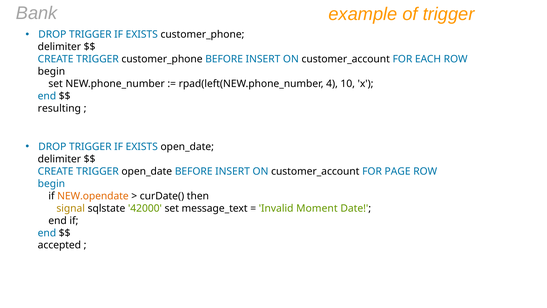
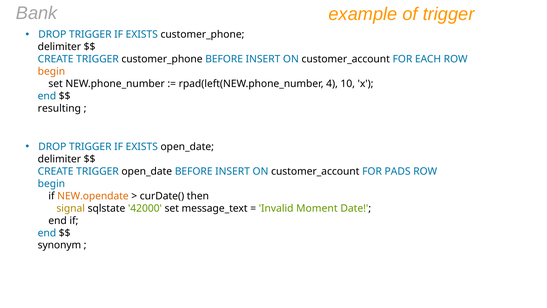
begin at (51, 71) colour: black -> orange
PAGE: PAGE -> PADS
accepted: accepted -> synonym
